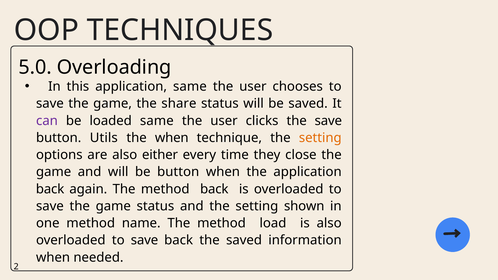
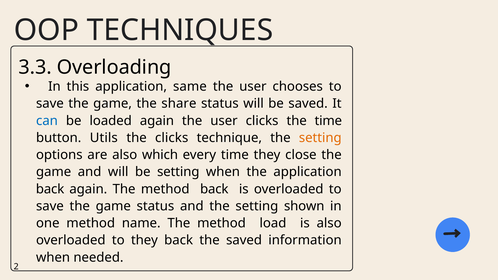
5.0: 5.0 -> 3.3
can colour: purple -> blue
loaded same: same -> again
the save: save -> time
the when: when -> clicks
either: either -> which
be button: button -> setting
save at (144, 240): save -> they
